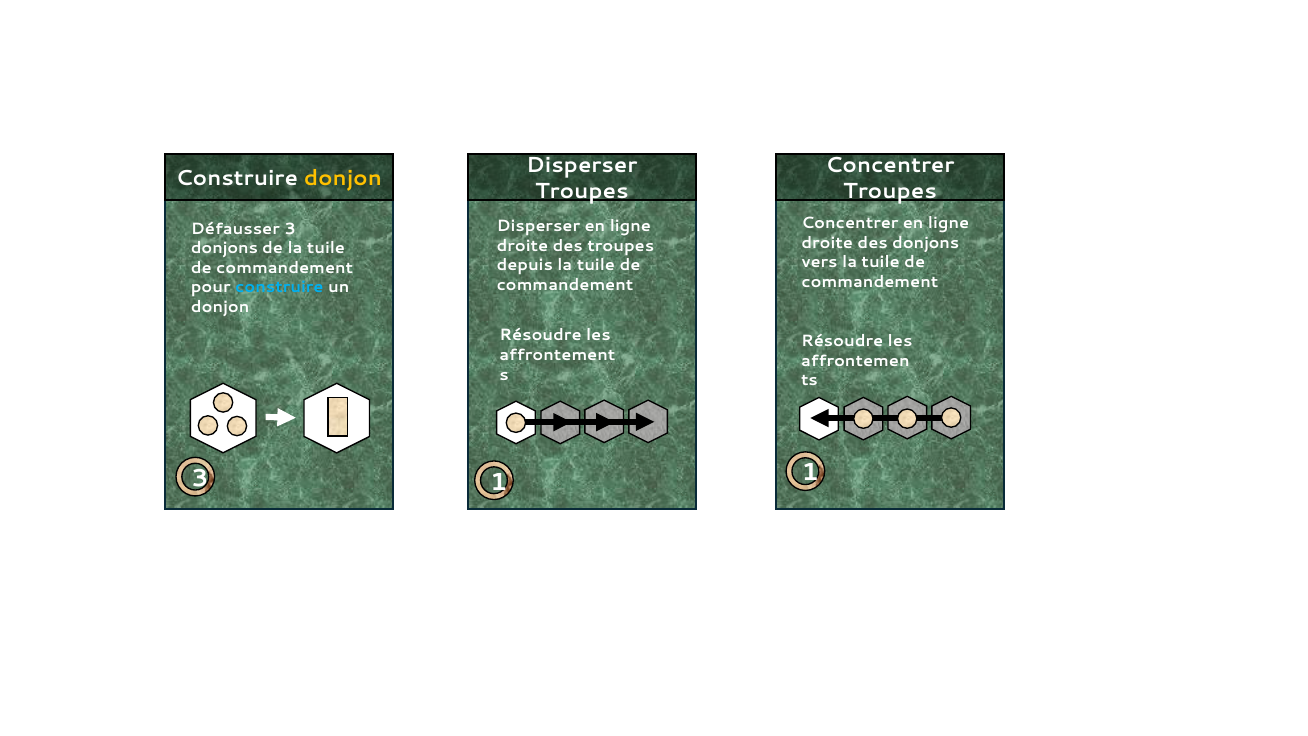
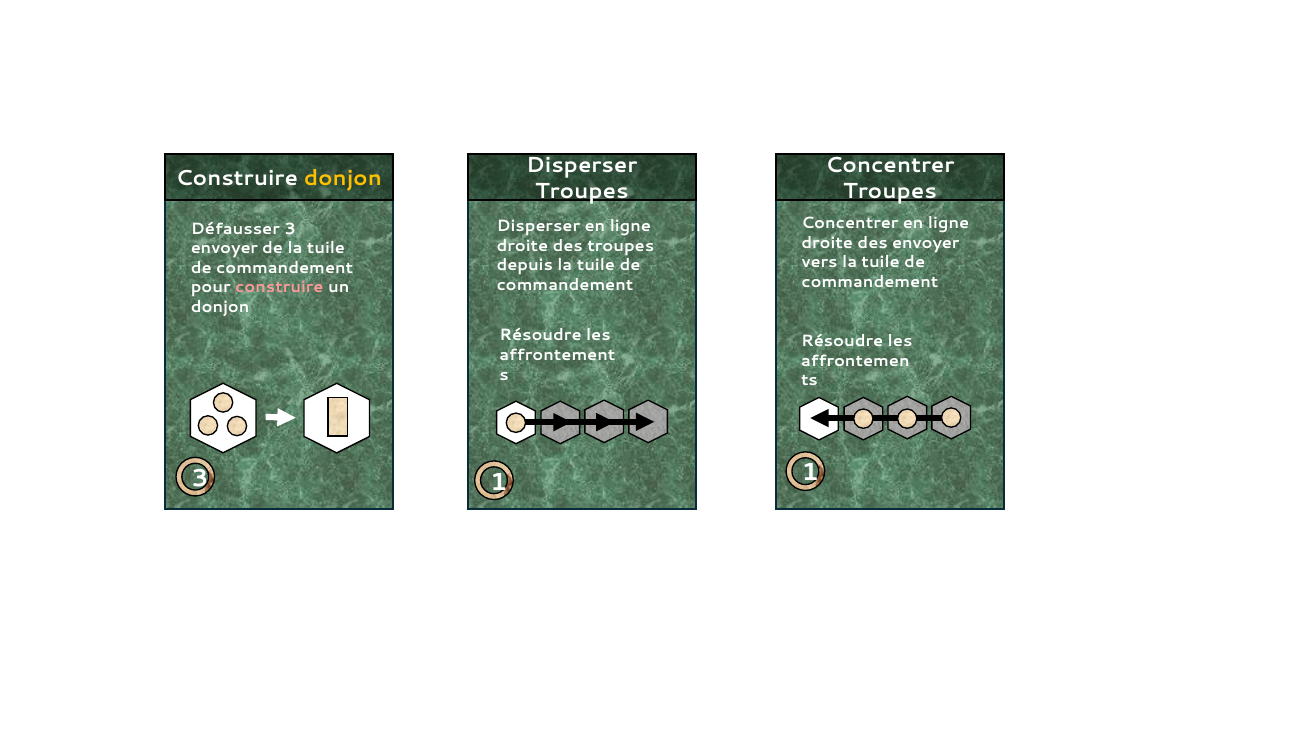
des donjons: donjons -> envoyer
donjons at (224, 248): donjons -> envoyer
construire at (279, 287) colour: light blue -> pink
